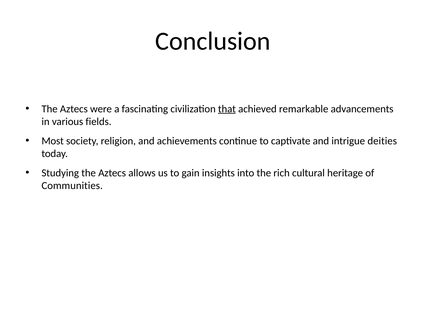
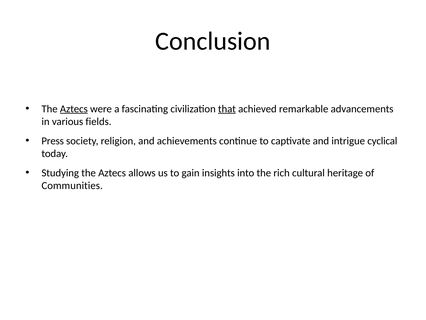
Aztecs at (74, 109) underline: none -> present
Most: Most -> Press
deities: deities -> cyclical
